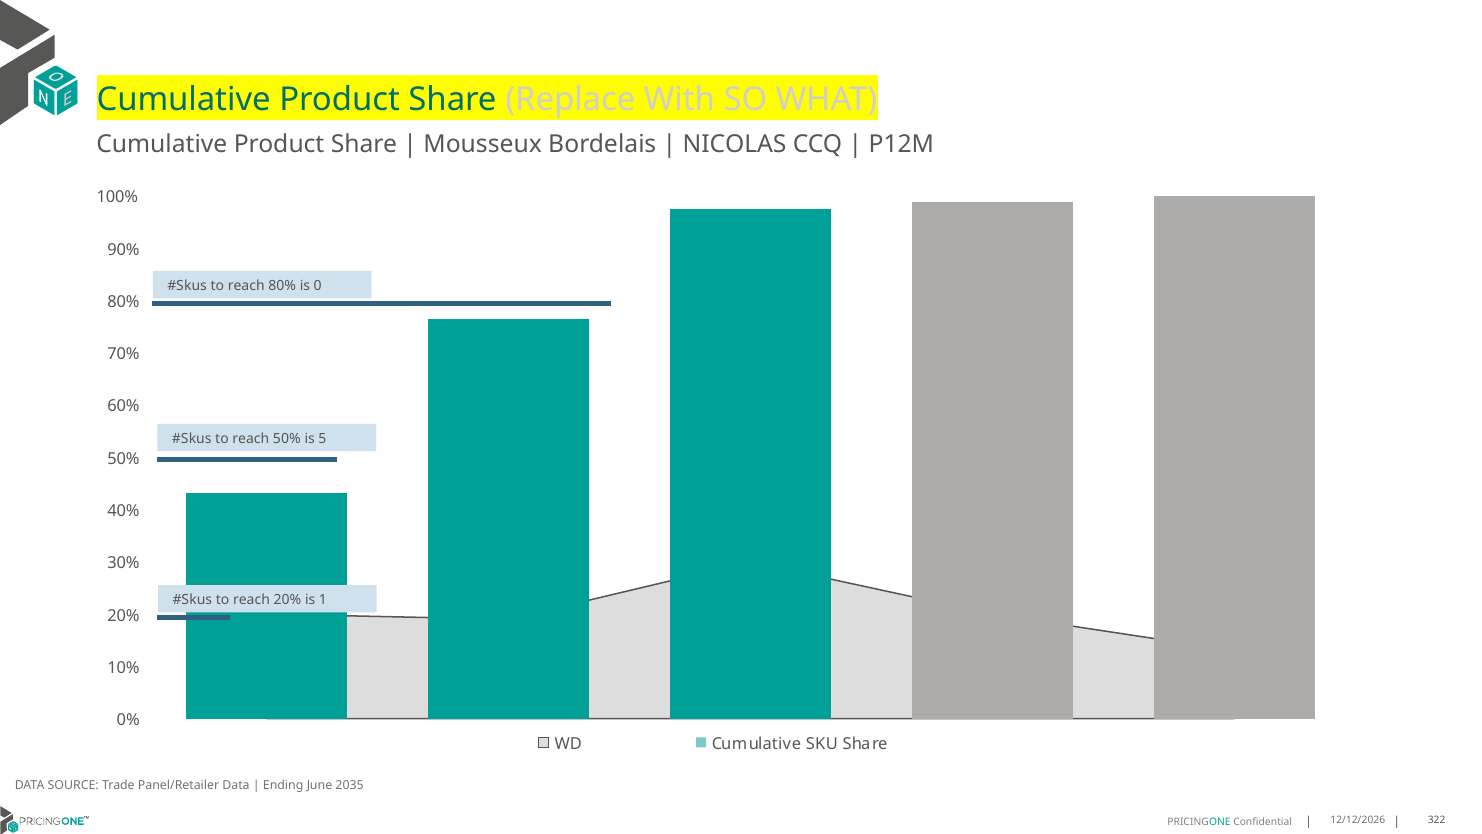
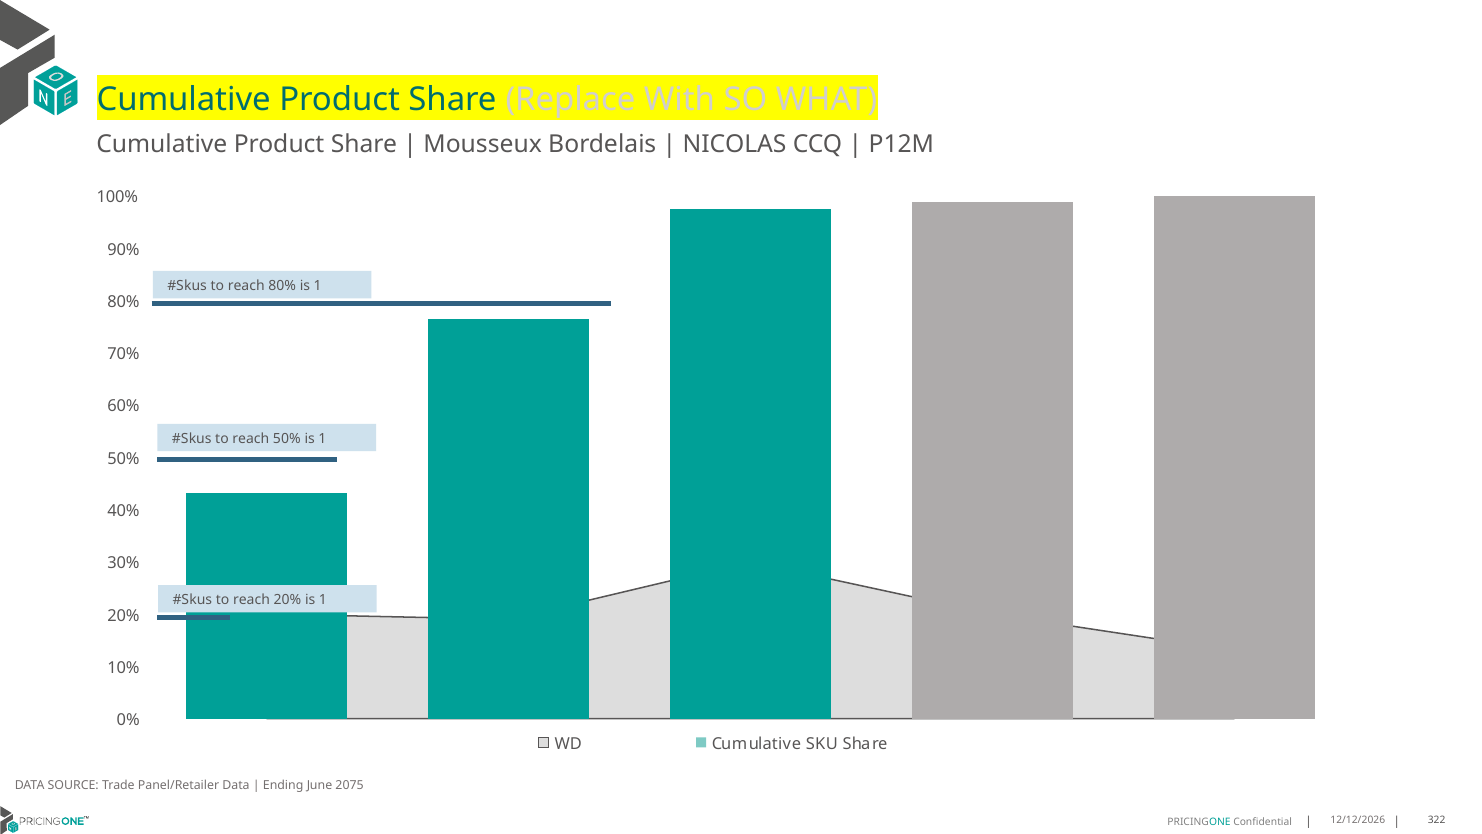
80% is 0: 0 -> 1
50% is 5: 5 -> 1
2035: 2035 -> 2075
